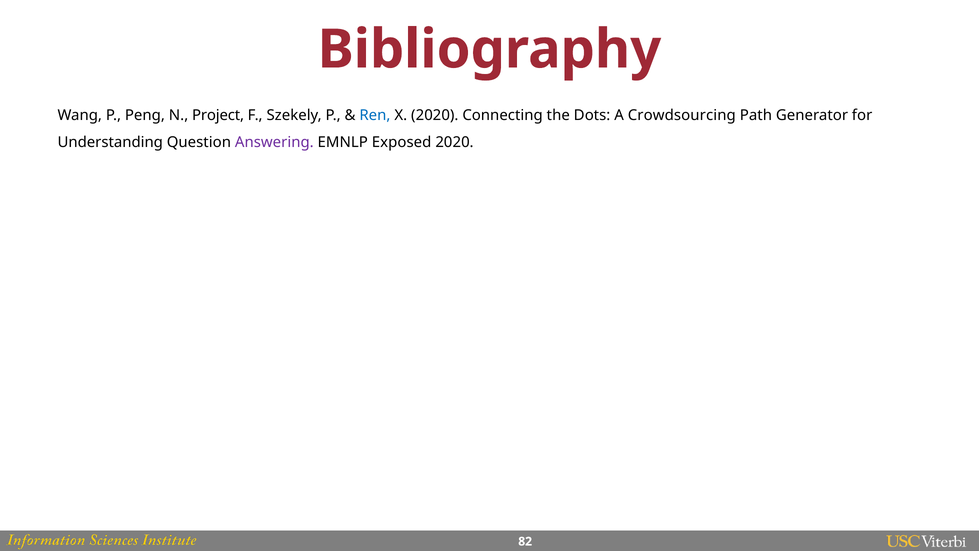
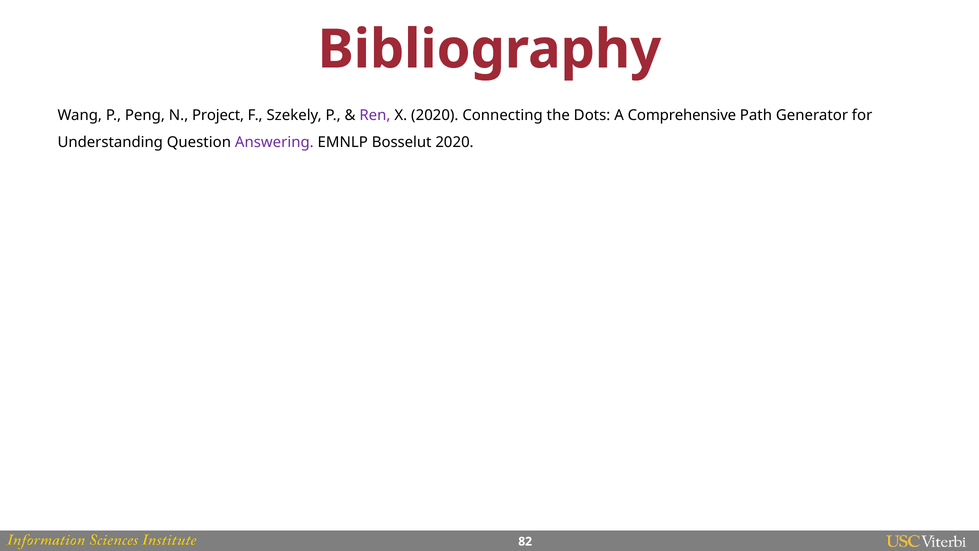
Ren colour: blue -> purple
Crowdsourcing: Crowdsourcing -> Comprehensive
Exposed: Exposed -> Bosselut
